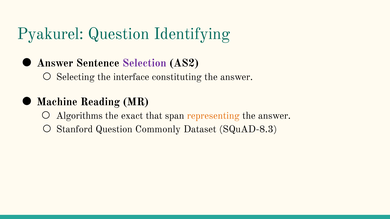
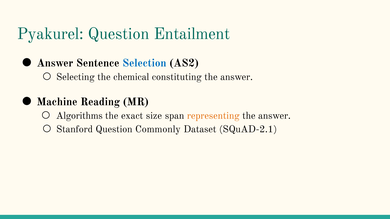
Identifying: Identifying -> Entailment
Selection colour: purple -> blue
interface: interface -> chemical
that: that -> size
SQuAD-8.3: SQuAD-8.3 -> SQuAD-2.1
